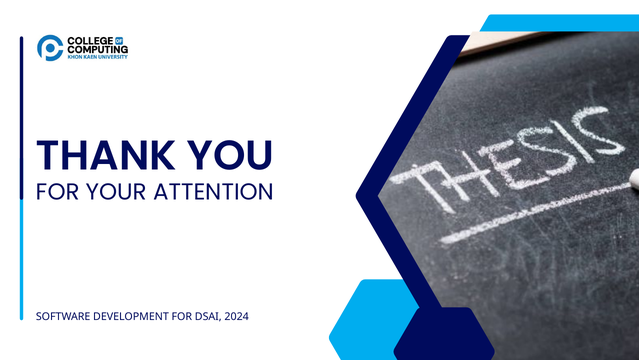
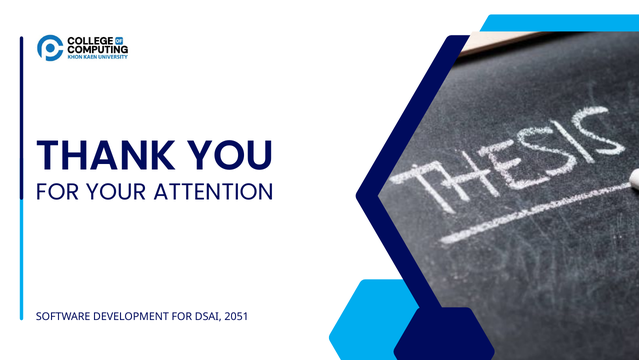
2024: 2024 -> 2051
